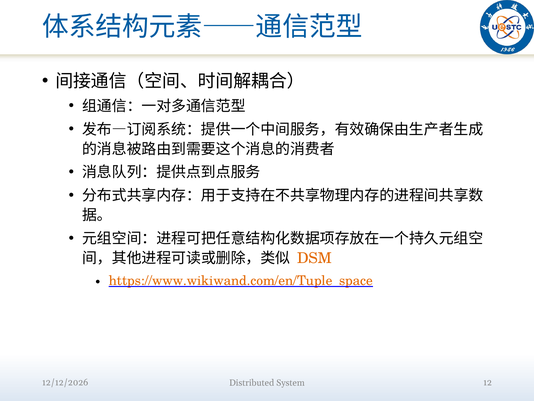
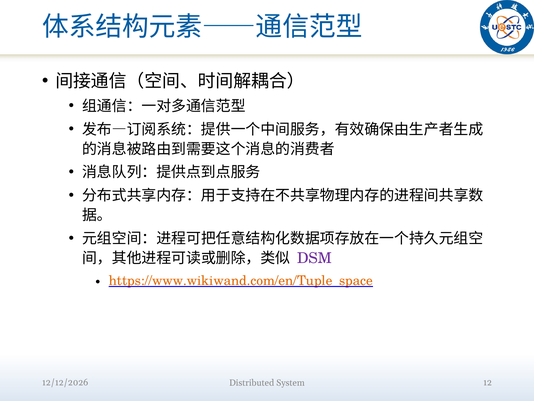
DSM colour: orange -> purple
